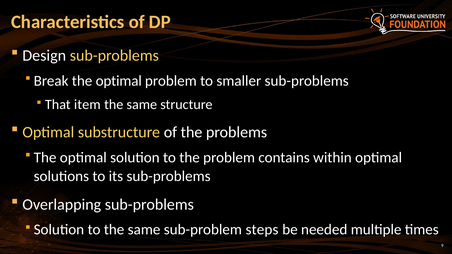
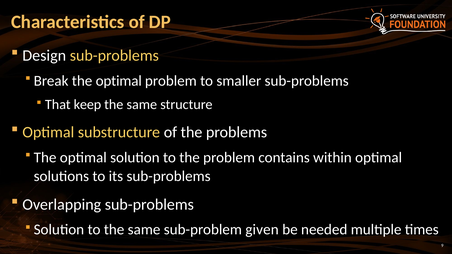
item: item -> keep
steps: steps -> given
